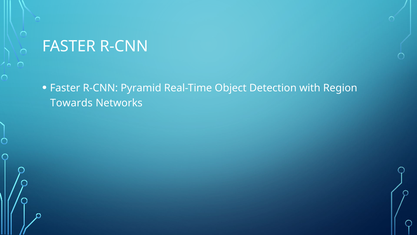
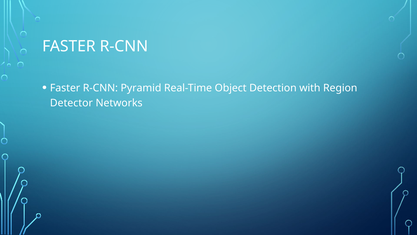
Towards: Towards -> Detector
